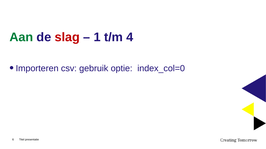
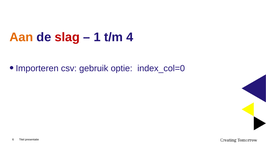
Aan colour: green -> orange
